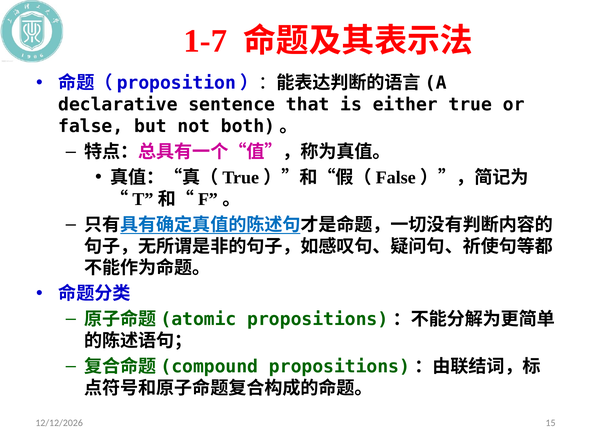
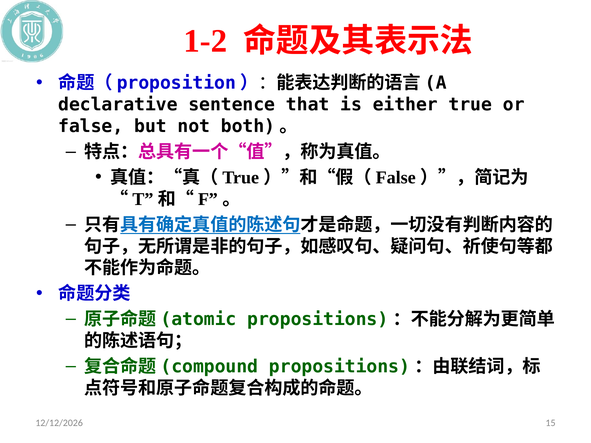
1-7: 1-7 -> 1-2
